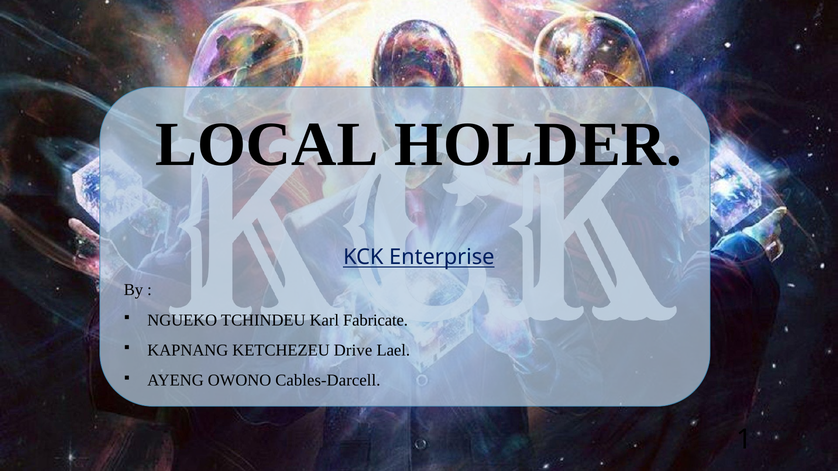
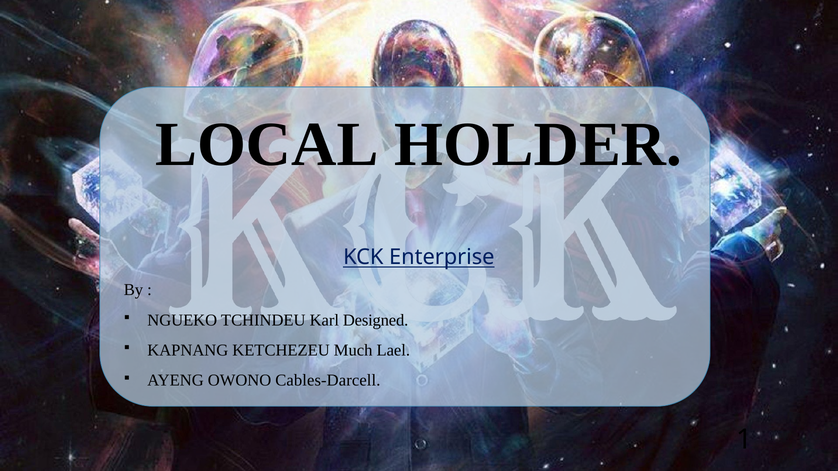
Fabricate: Fabricate -> Designed
Drive: Drive -> Much
